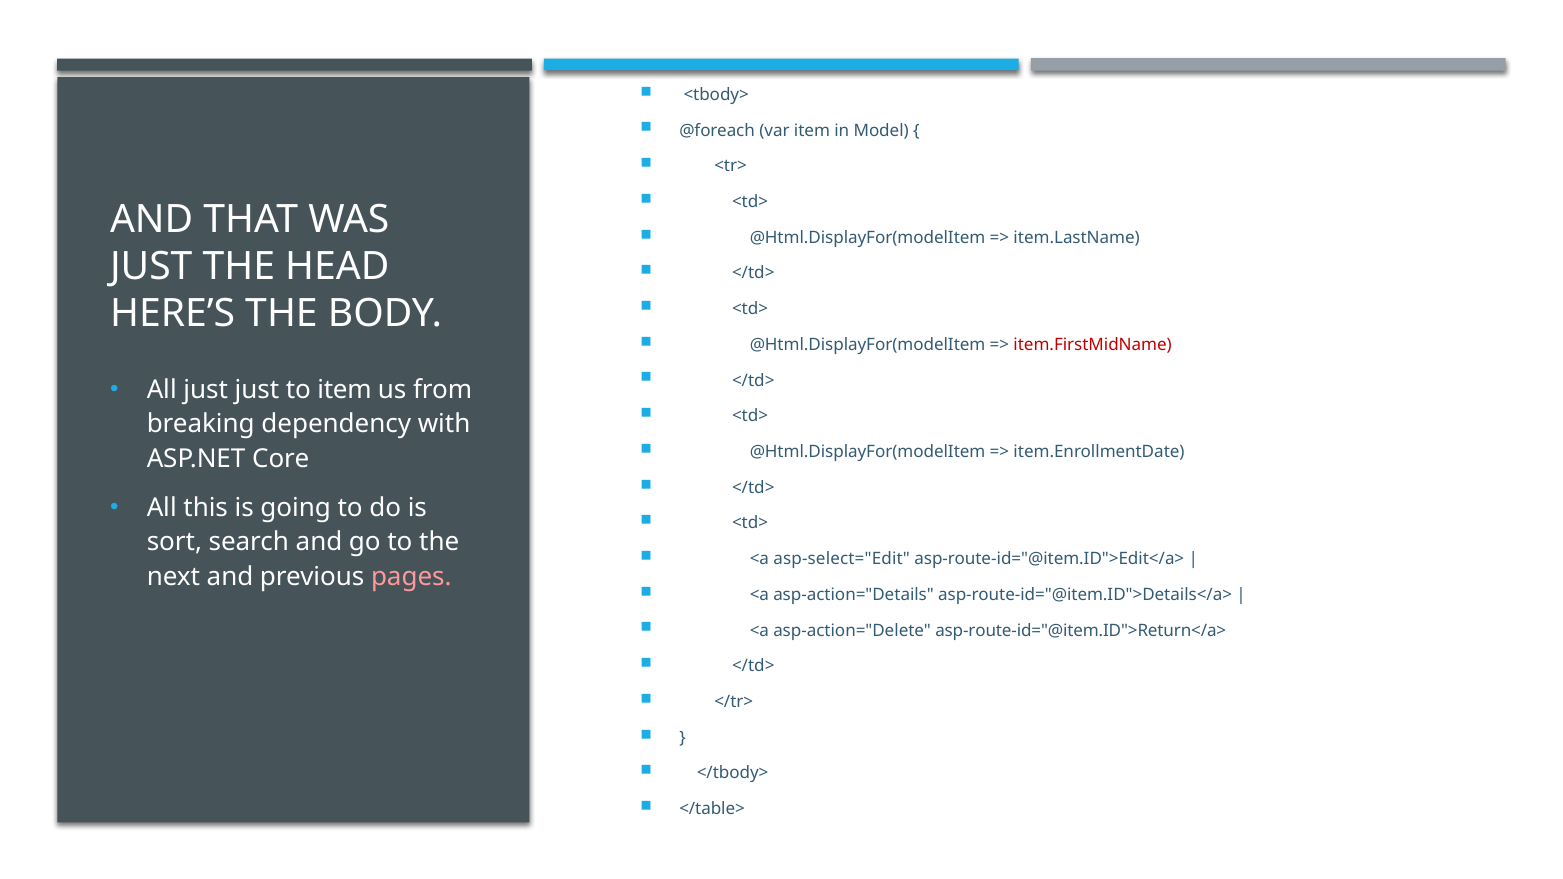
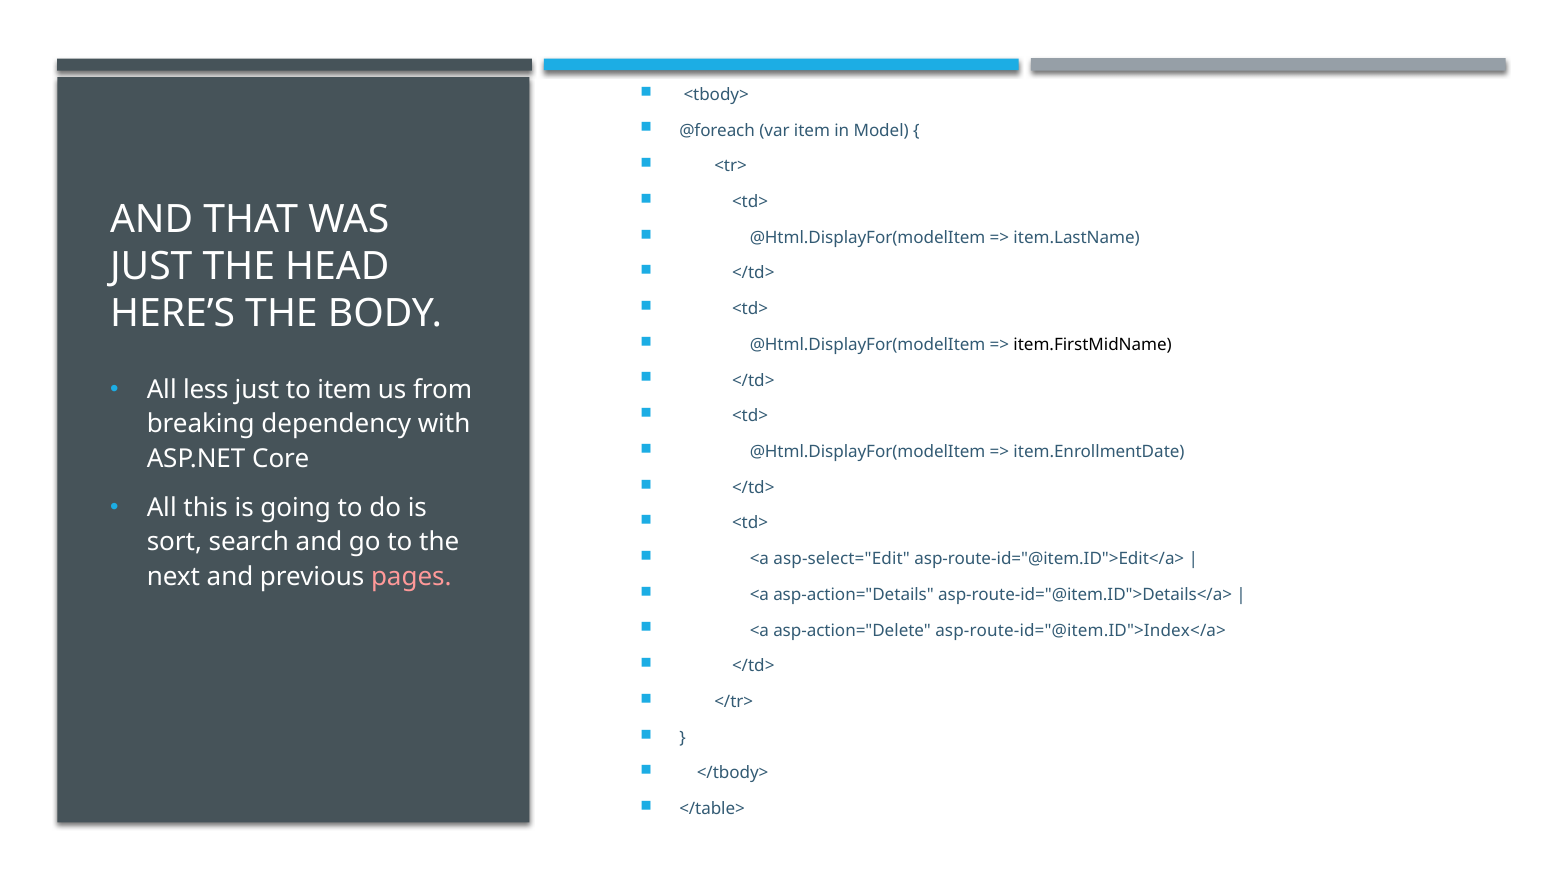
item.FirstMidName colour: red -> black
All just: just -> less
asp-route-id="@item.ID">Return</a>: asp-route-id="@item.ID">Return</a> -> asp-route-id="@item.ID">Index</a>
